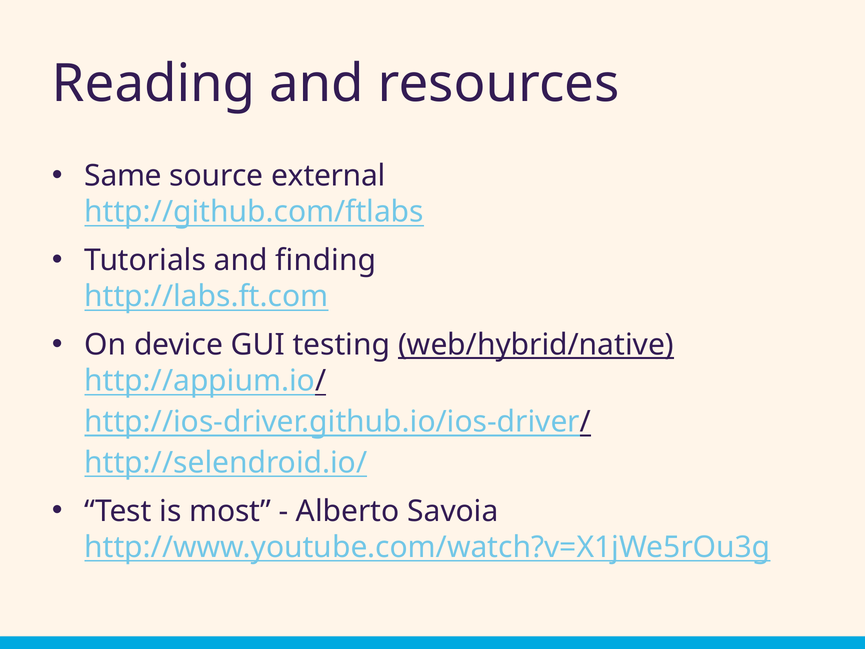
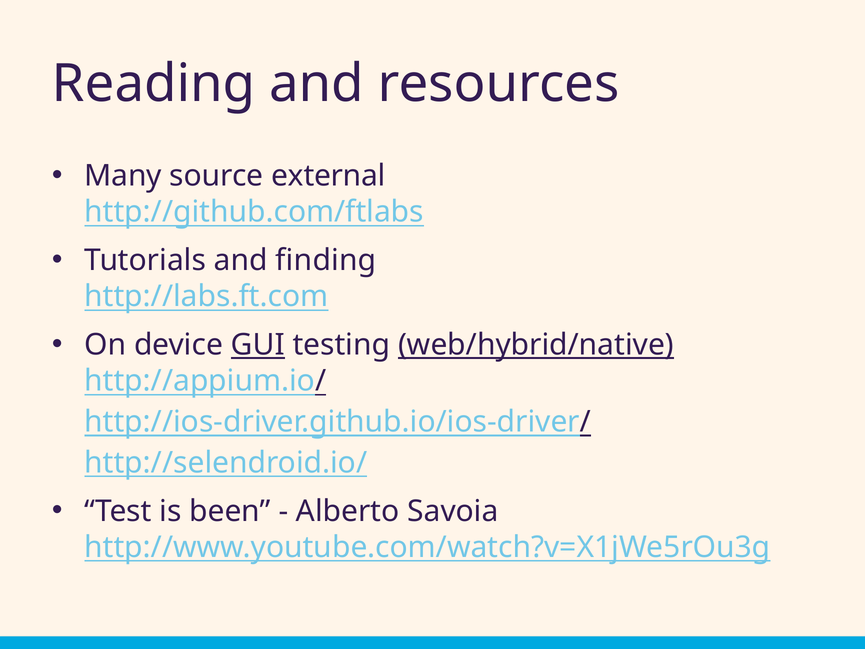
Same: Same -> Many
GUI underline: none -> present
most: most -> been
